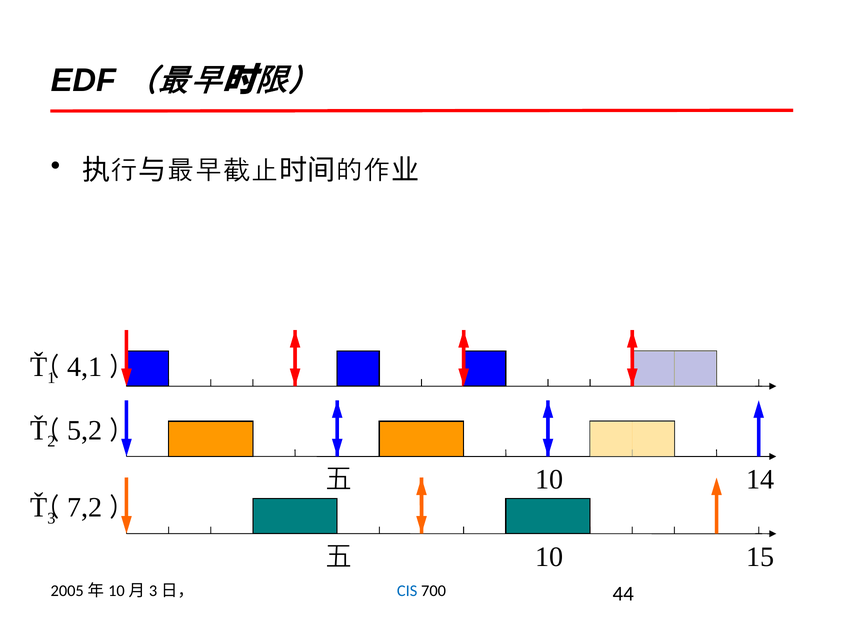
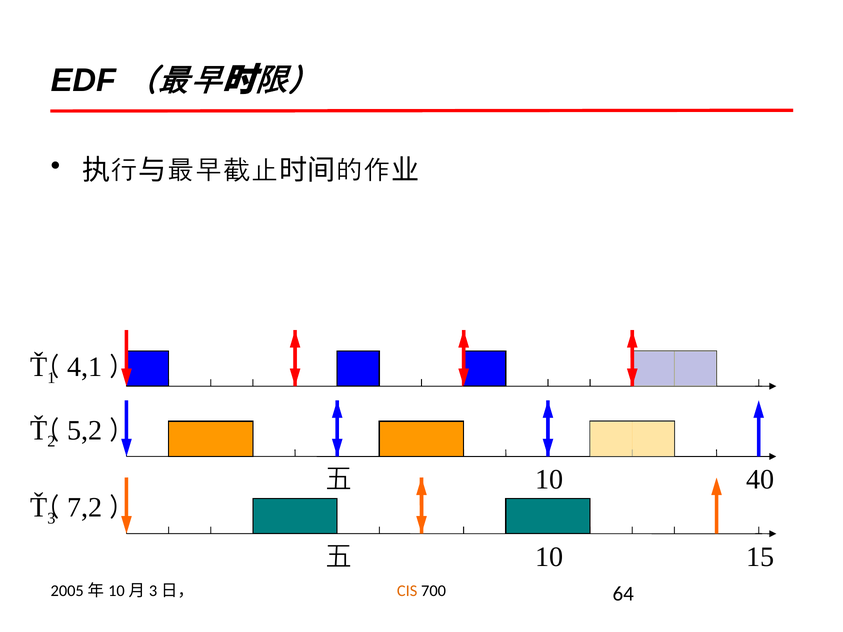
14: 14 -> 40
CIS colour: blue -> orange
44: 44 -> 64
